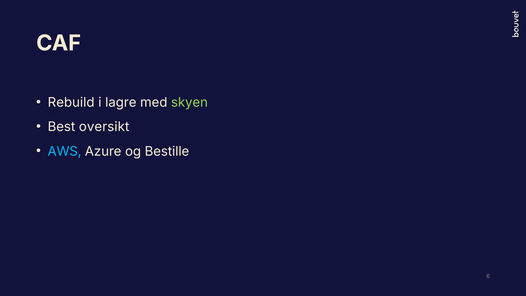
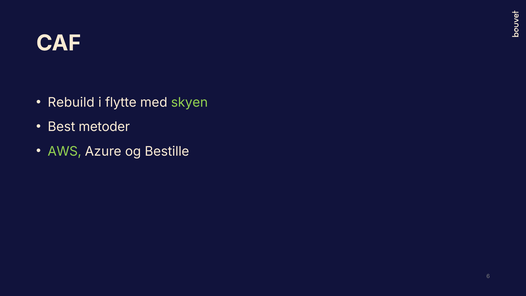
lagre: lagre -> flytte
oversikt: oversikt -> metoder
AWS colour: light blue -> light green
